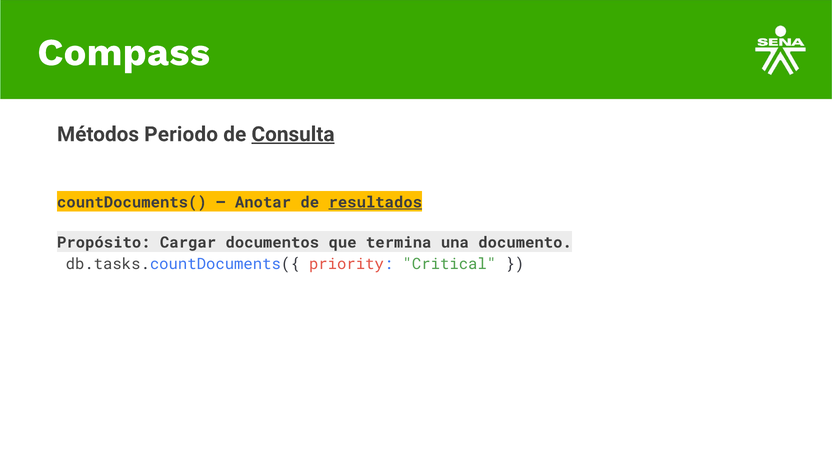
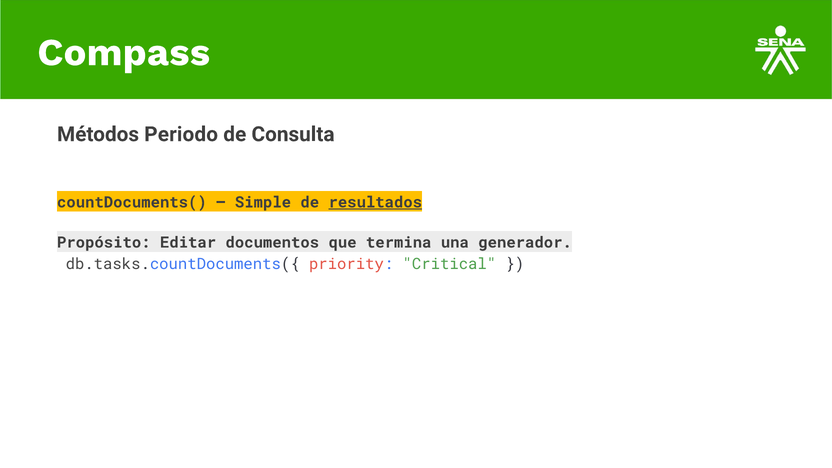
Consulta underline: present -> none
Anotar: Anotar -> Simple
Cargar: Cargar -> Editar
documento: documento -> generador
